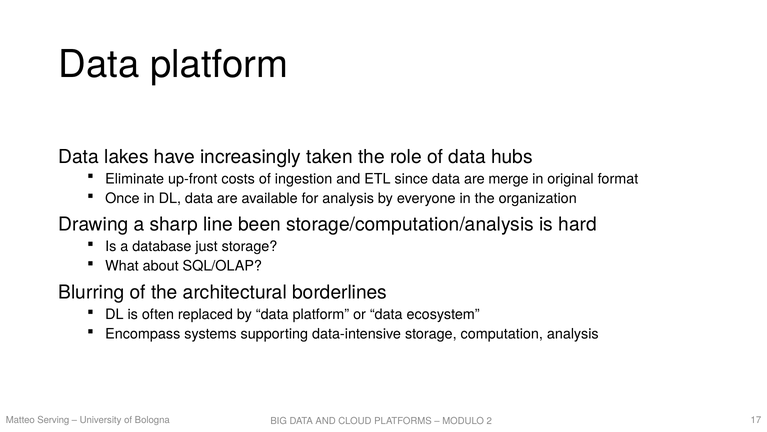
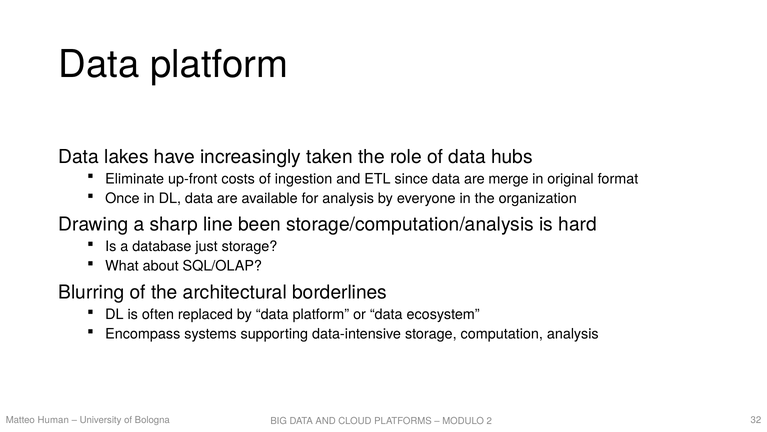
Serving: Serving -> Human
17: 17 -> 32
